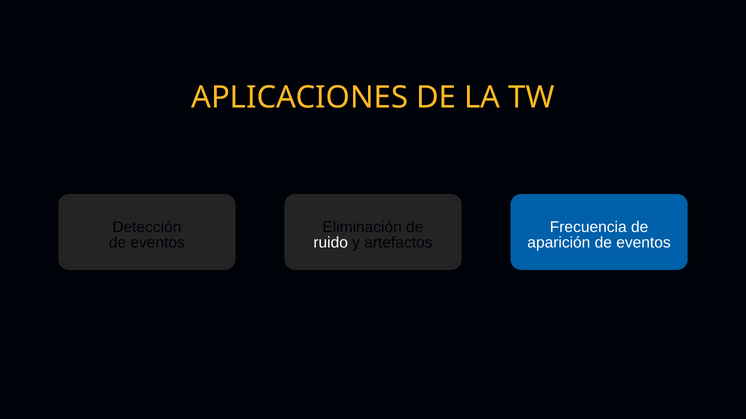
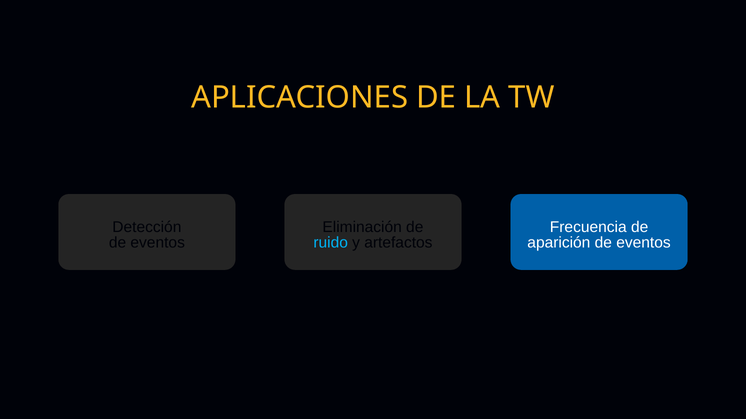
ruido colour: white -> light blue
